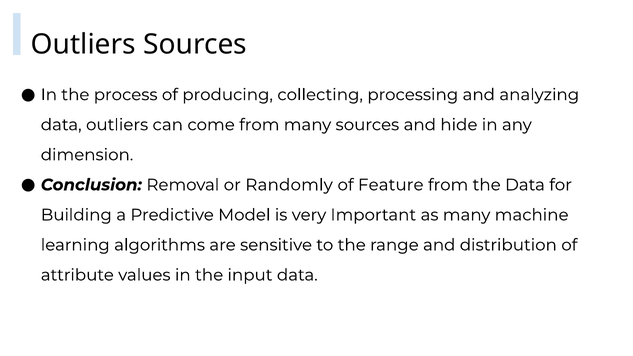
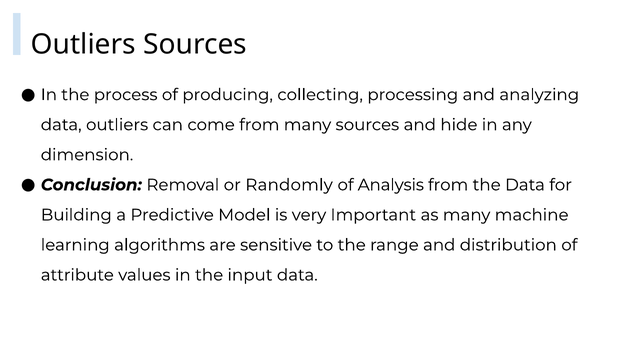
Feature: Feature -> Analysis
